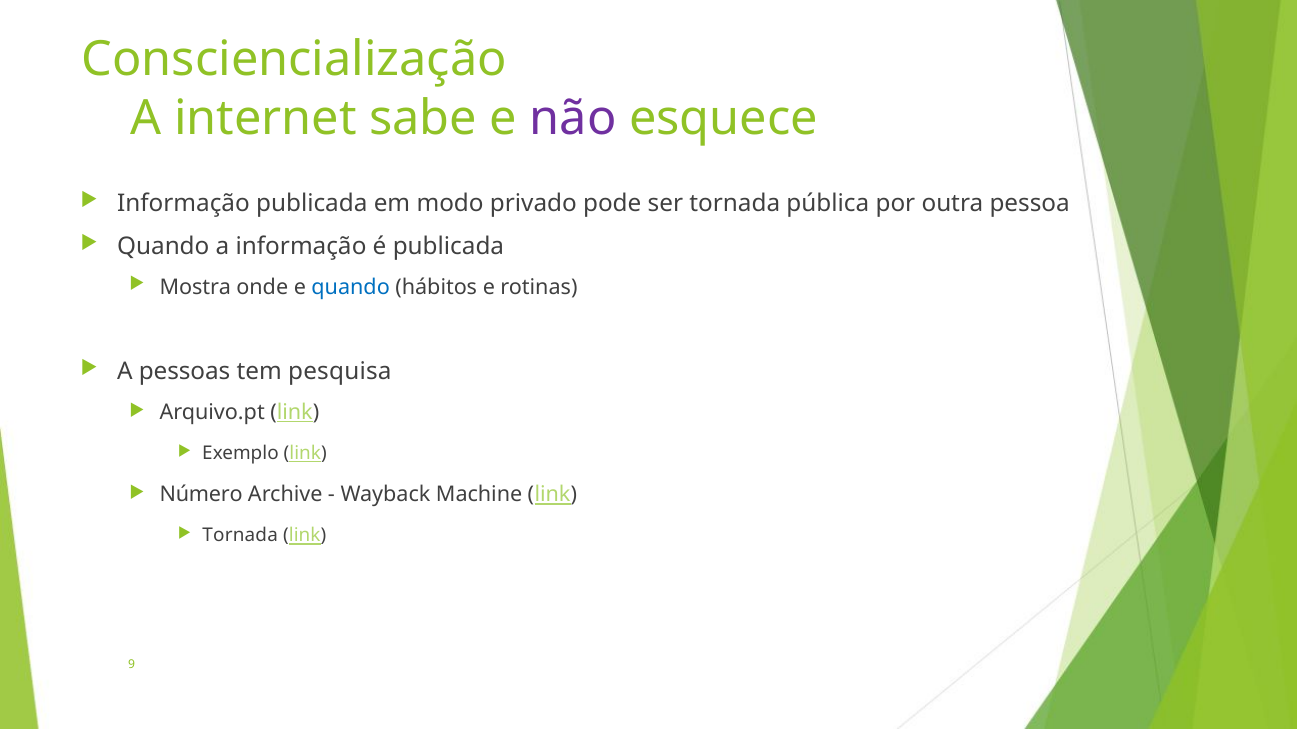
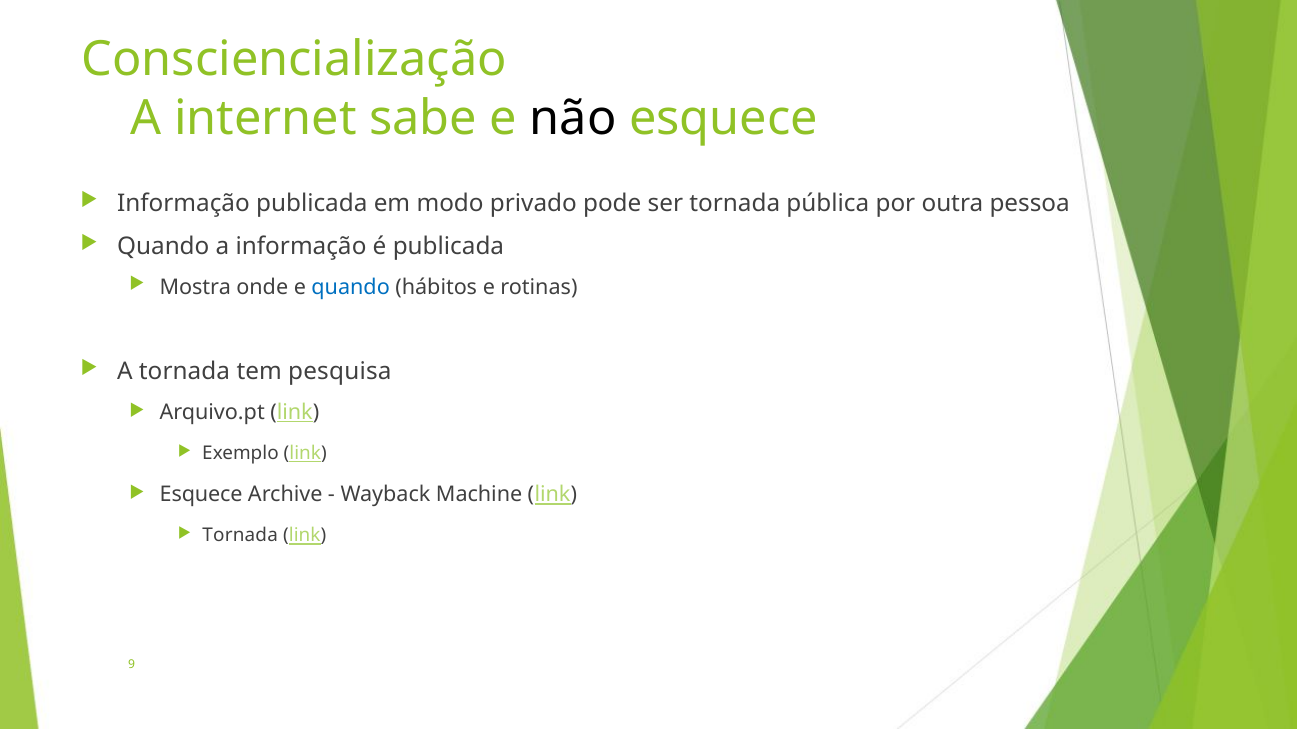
não colour: purple -> black
A pessoas: pessoas -> tornada
Número at (201, 495): Número -> Esquece
